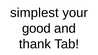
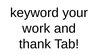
simplest: simplest -> keyword
good: good -> work
